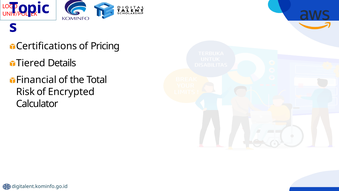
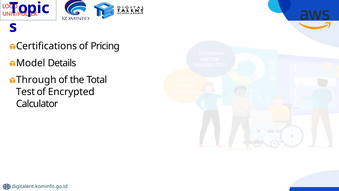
Tiered: Tiered -> Model
Financial: Financial -> Through
Risk: Risk -> Test
